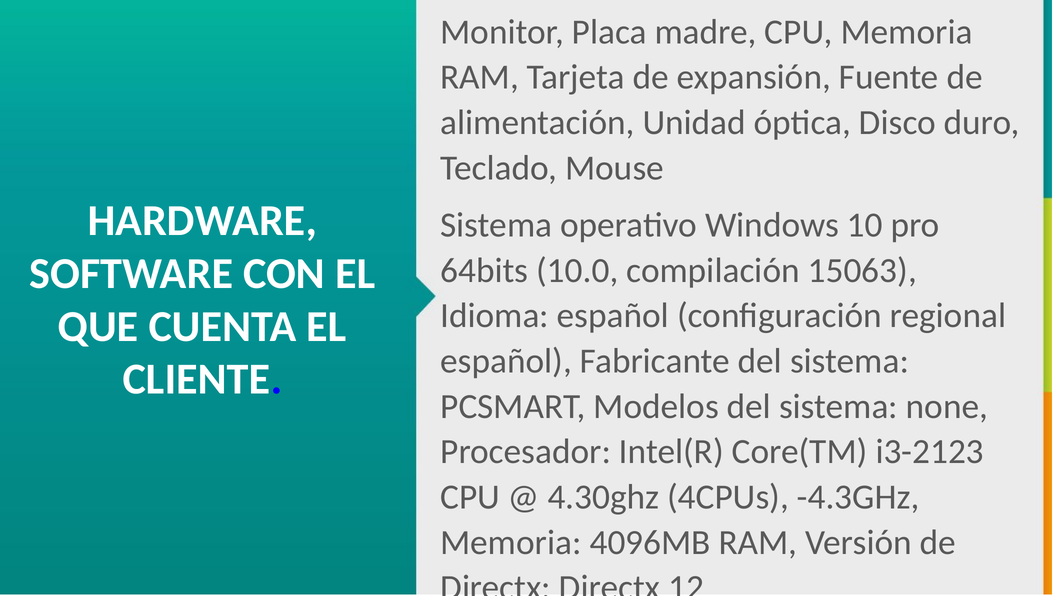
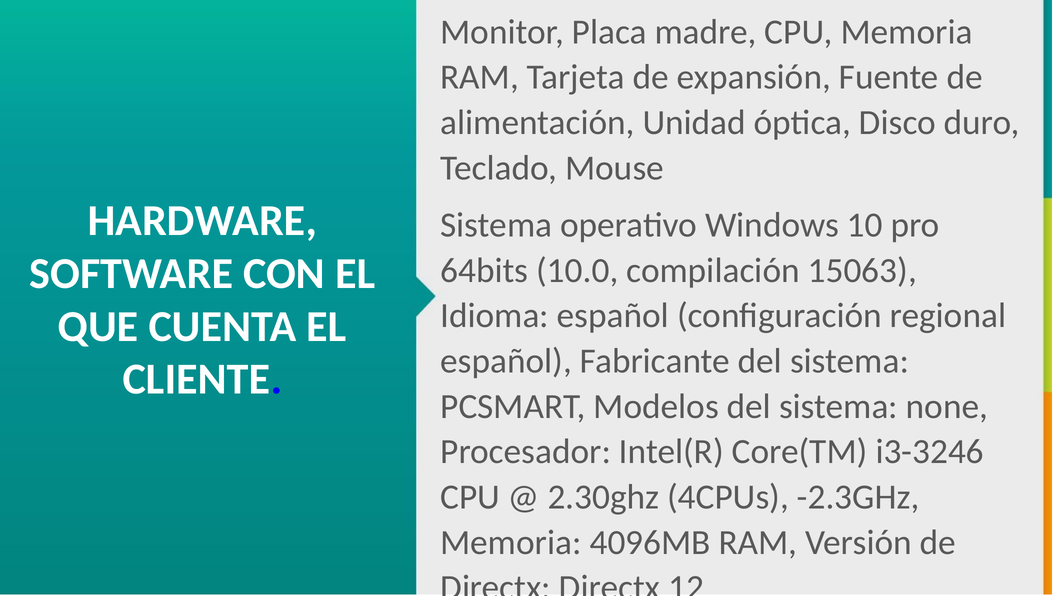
i3-2123: i3-2123 -> i3-3246
4.30ghz: 4.30ghz -> 2.30ghz
-4.3GHz: -4.3GHz -> -2.3GHz
